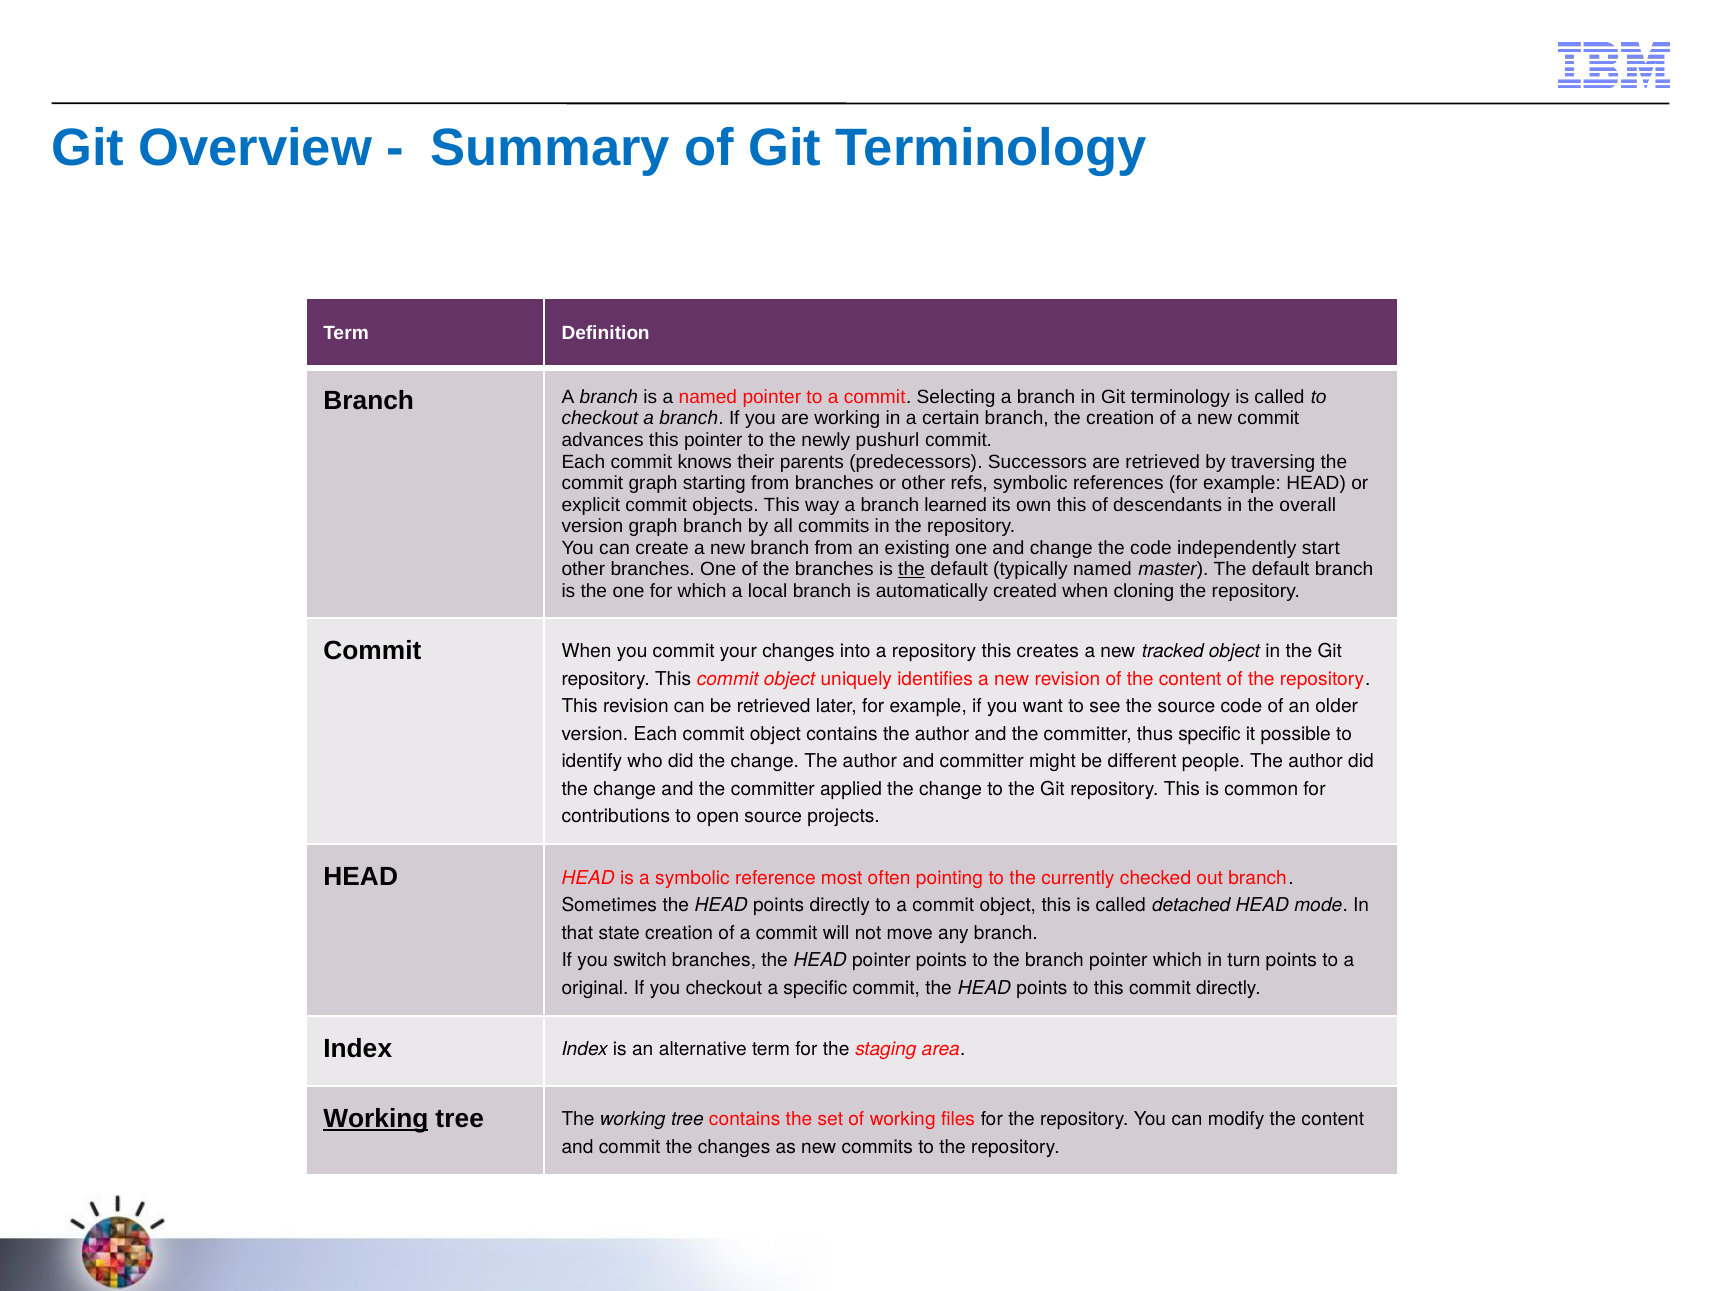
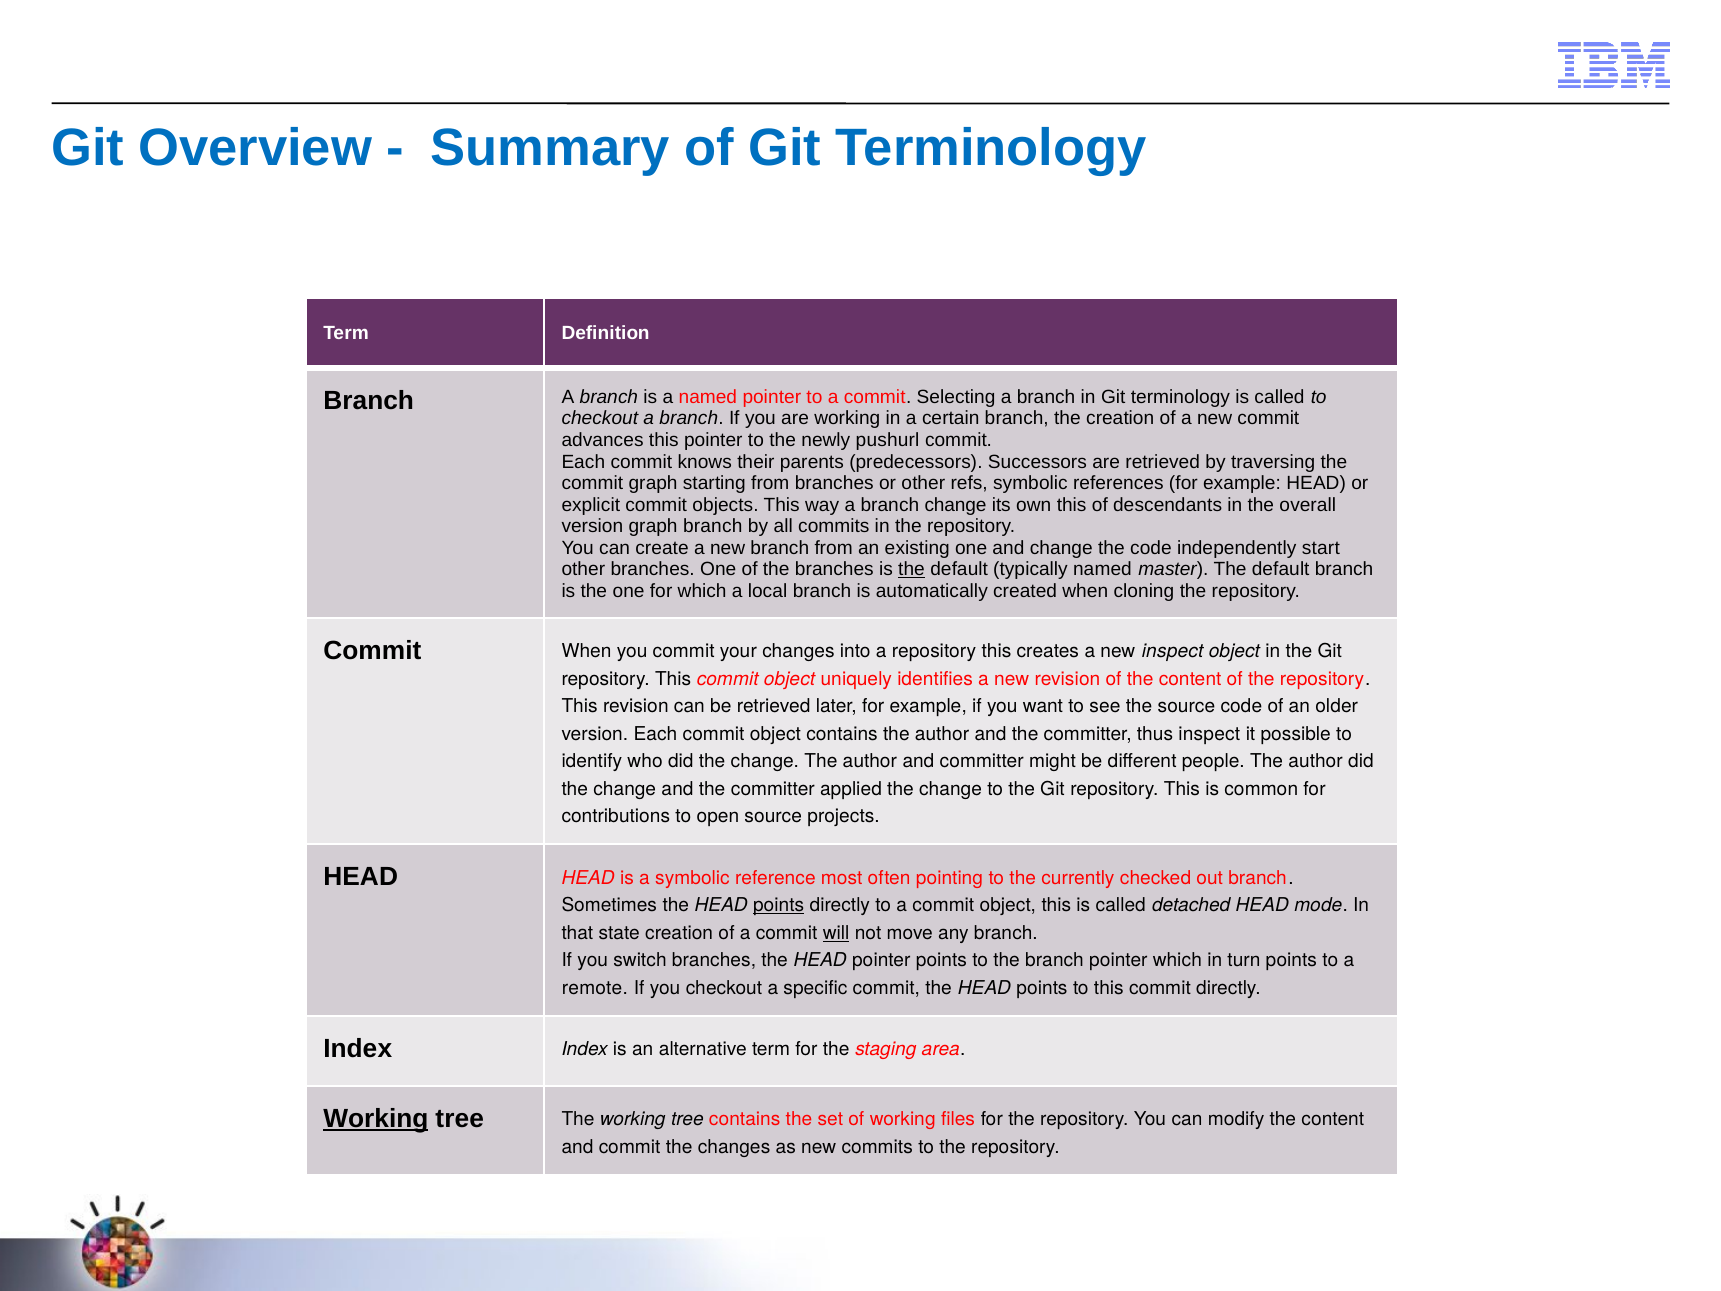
branch learned: learned -> change
new tracked: tracked -> inspect
thus specific: specific -> inspect
points at (779, 905) underline: none -> present
will underline: none -> present
original: original -> remote
